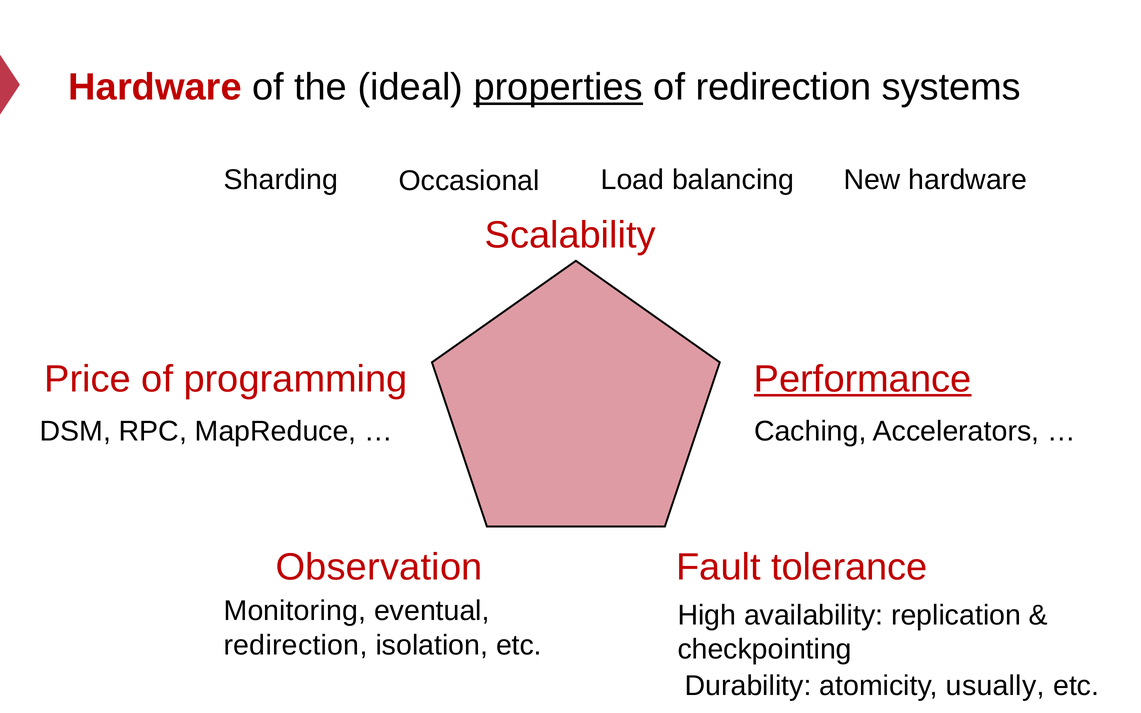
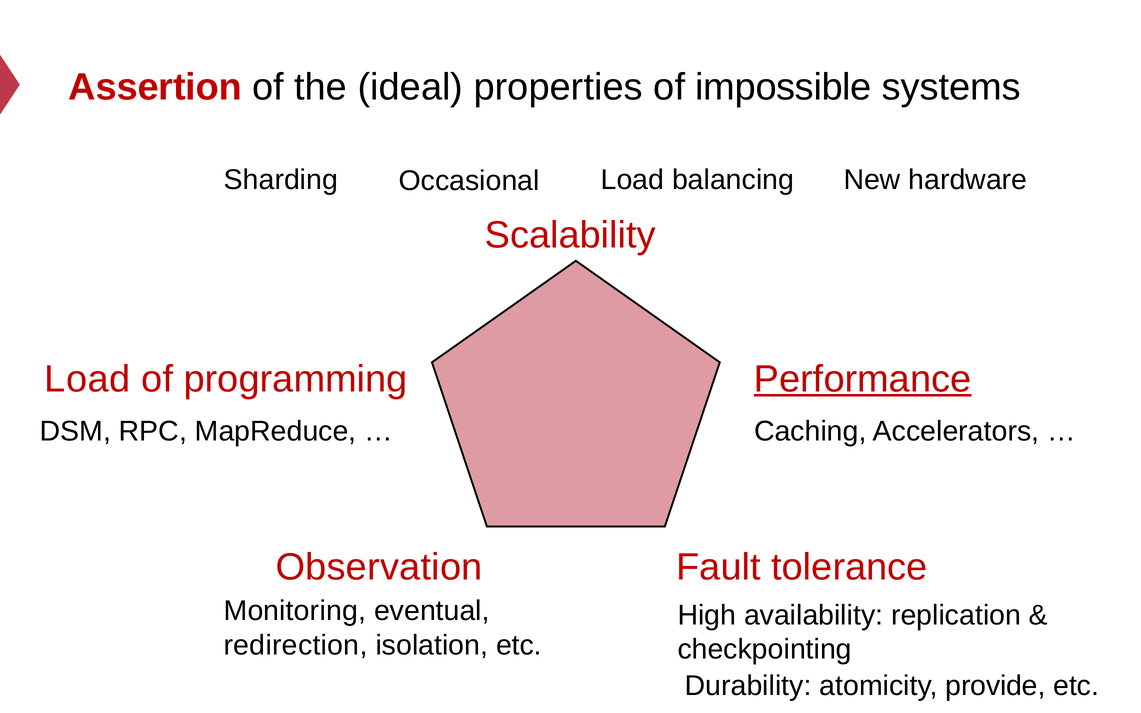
Hardware at (155, 87): Hardware -> Assertion
properties underline: present -> none
of redirection: redirection -> impossible
Price at (88, 379): Price -> Load
usually: usually -> provide
